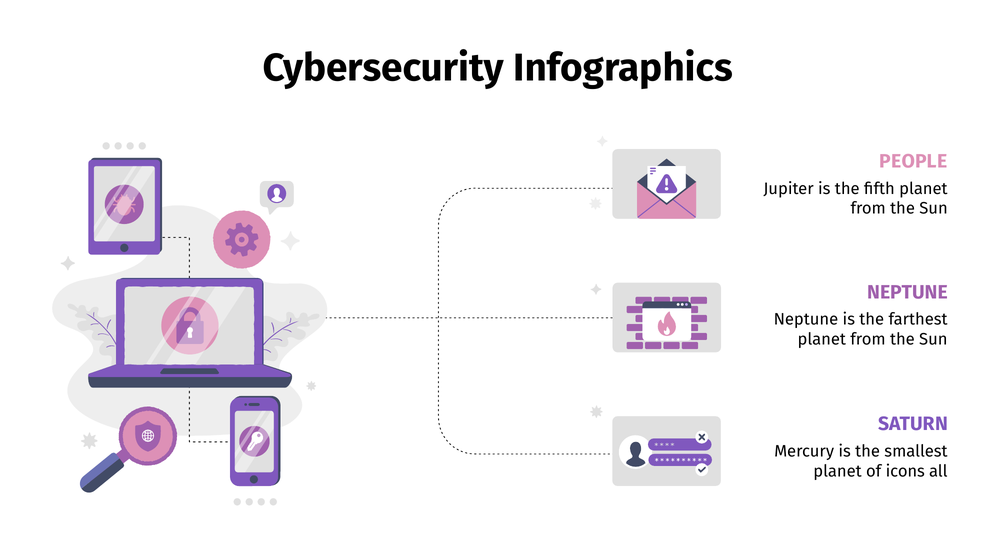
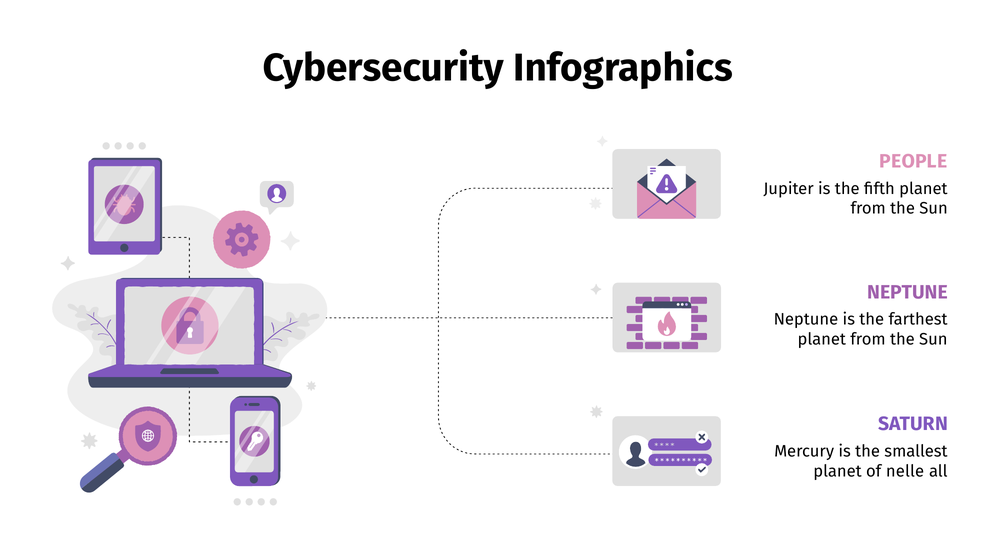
icons: icons -> nelle
